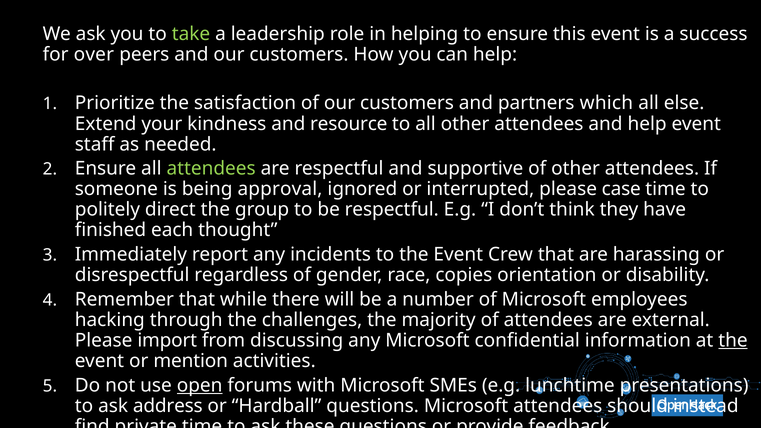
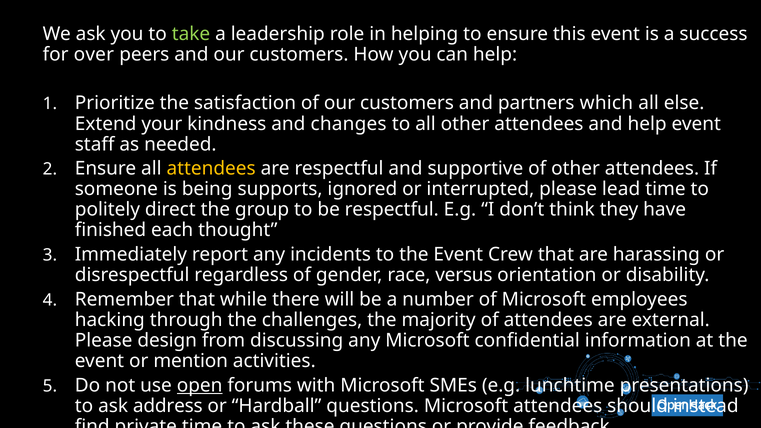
resource: resource -> changes
attendees at (211, 169) colour: light green -> yellow
approval: approval -> supports
case: case -> lead
copies: copies -> versus
import: import -> design
the at (733, 341) underline: present -> none
